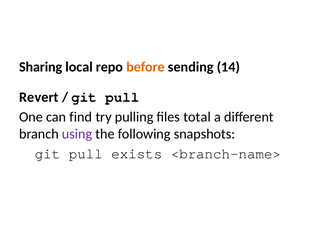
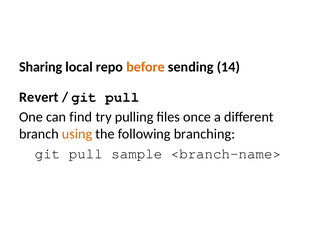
total: total -> once
using colour: purple -> orange
snapshots: snapshots -> branching
exists: exists -> sample
